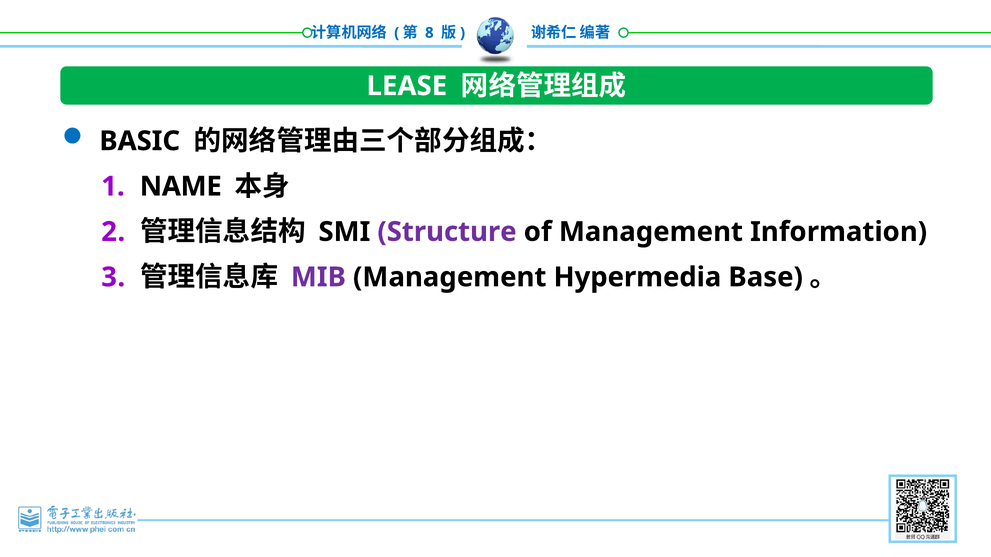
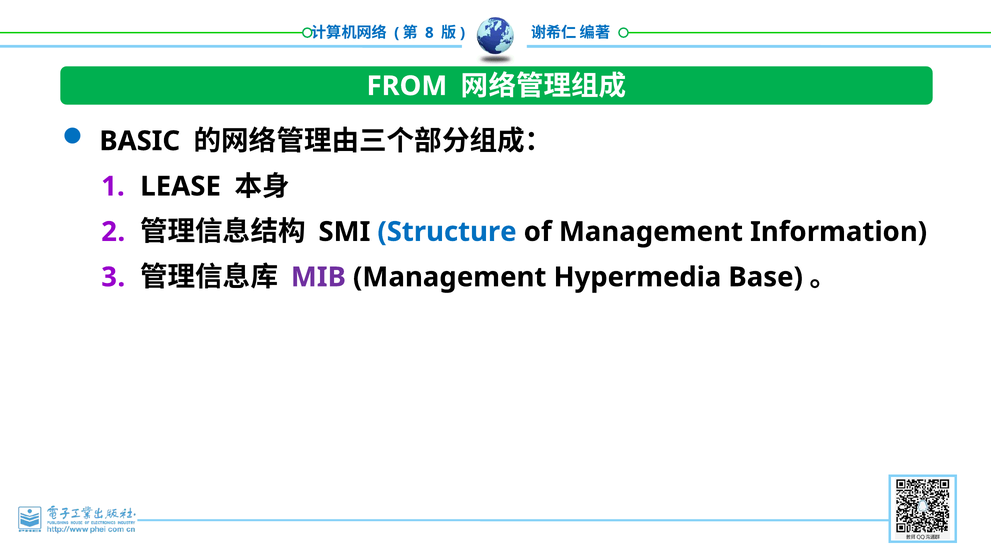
LEASE: LEASE -> FROM
NAME: NAME -> LEASE
Structure colour: purple -> blue
